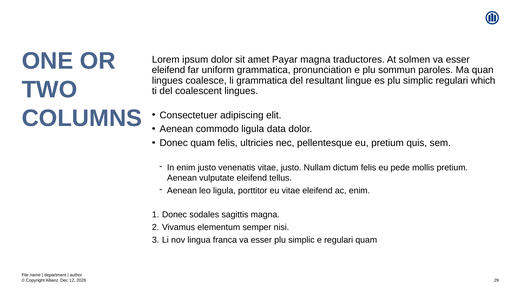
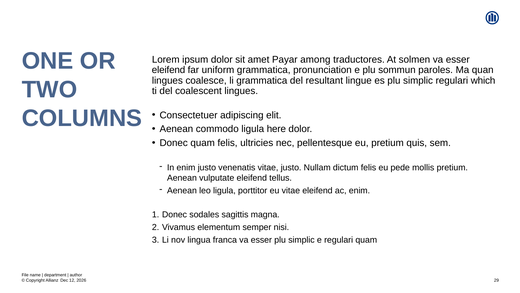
Payar magna: magna -> among
data: data -> here
